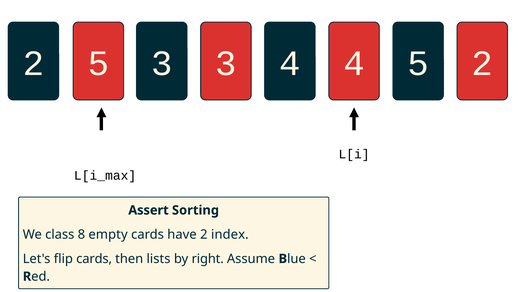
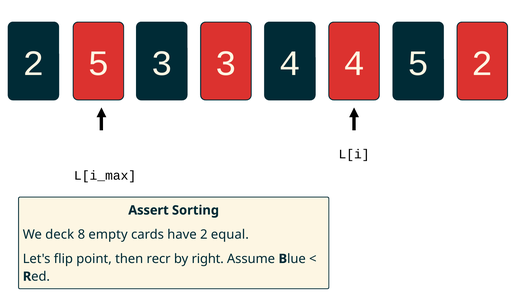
class: class -> deck
index: index -> equal
flip cards: cards -> point
lists: lists -> recr
